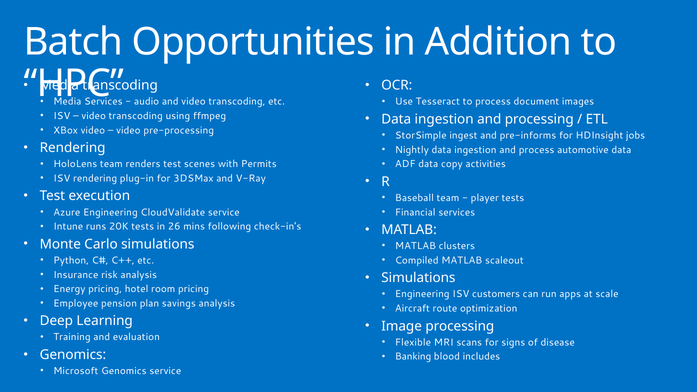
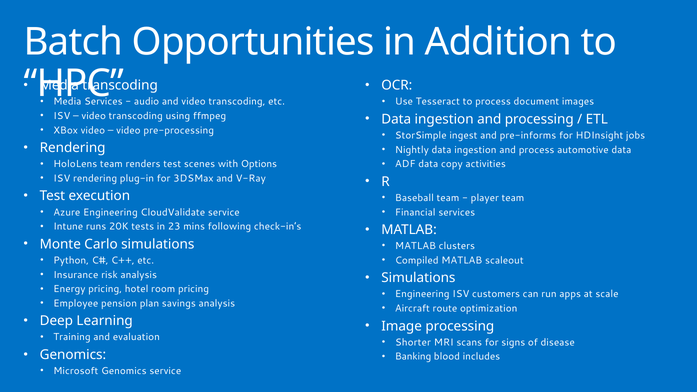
Permits: Permits -> Options
player tests: tests -> team
26: 26 -> 23
Flexible: Flexible -> Shorter
